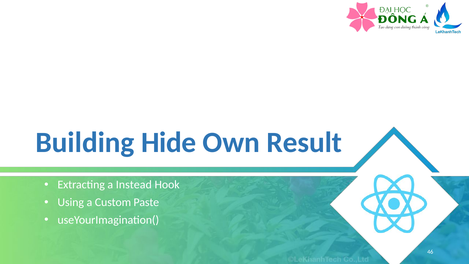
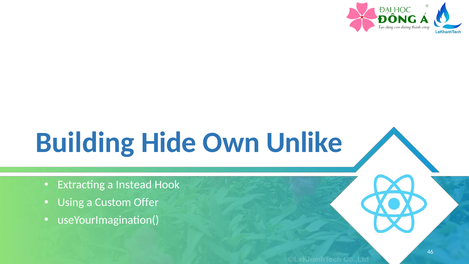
Result: Result -> Unlike
Paste: Paste -> Offer
